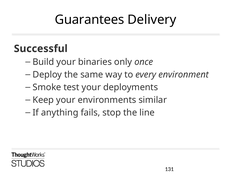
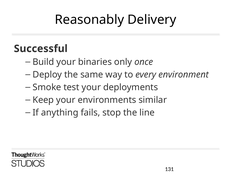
Guarantees: Guarantees -> Reasonably
